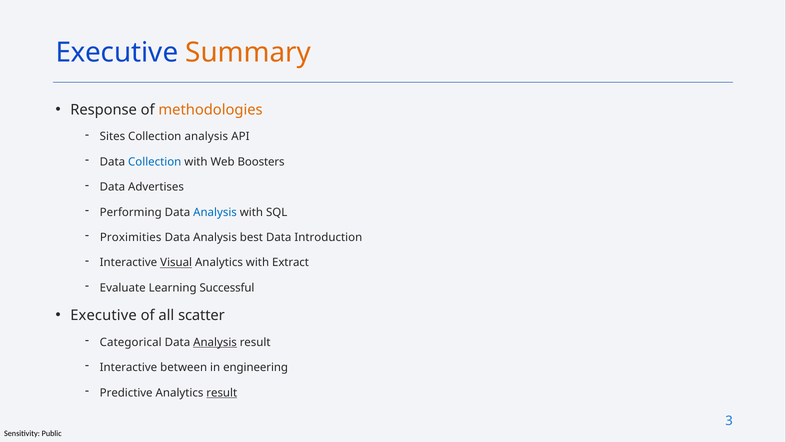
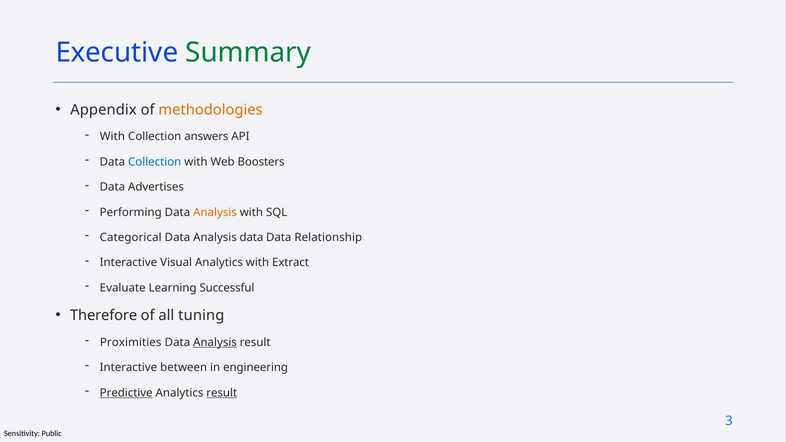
Summary colour: orange -> green
Response: Response -> Appendix
Sites at (112, 137): Sites -> With
Collection analysis: analysis -> answers
Analysis at (215, 212) colour: blue -> orange
Proximities: Proximities -> Categorical
Analysis best: best -> data
Introduction: Introduction -> Relationship
Visual underline: present -> none
Executive at (103, 315): Executive -> Therefore
scatter: scatter -> tuning
Categorical: Categorical -> Proximities
Predictive underline: none -> present
